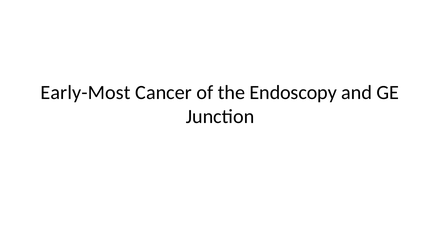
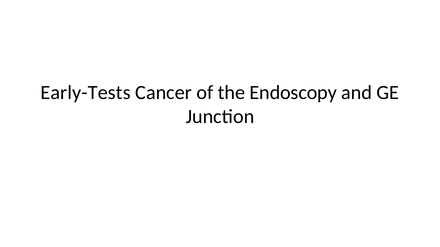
Early-Most: Early-Most -> Early-Tests
